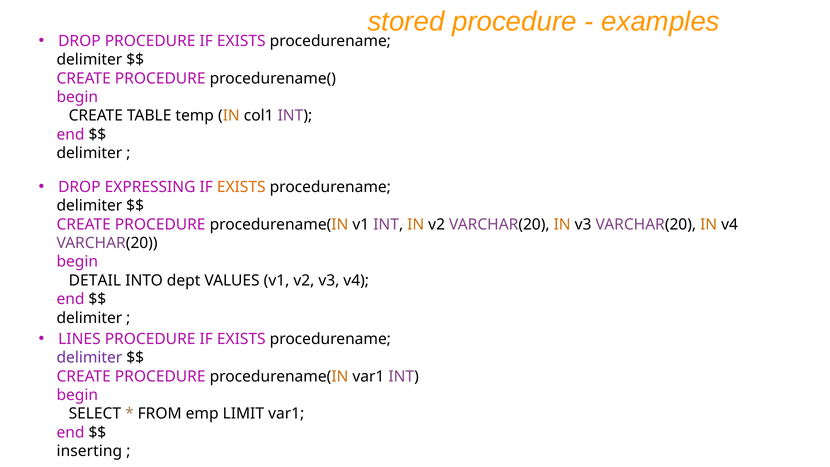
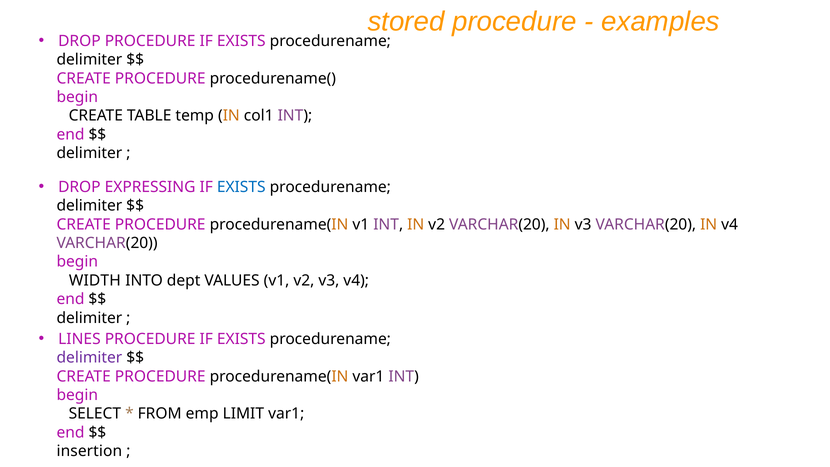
EXISTS at (241, 187) colour: orange -> blue
DETAIL: DETAIL -> WIDTH
inserting: inserting -> insertion
